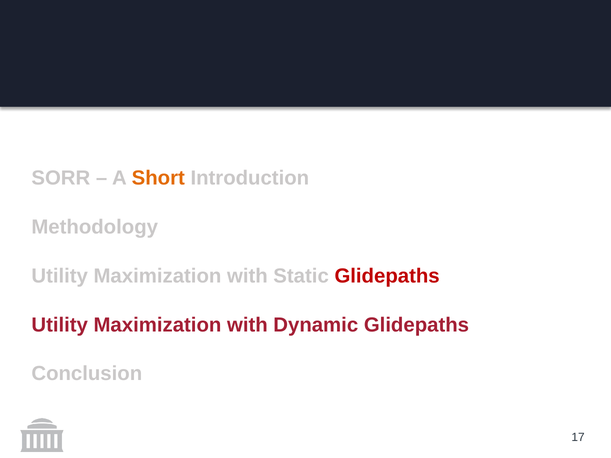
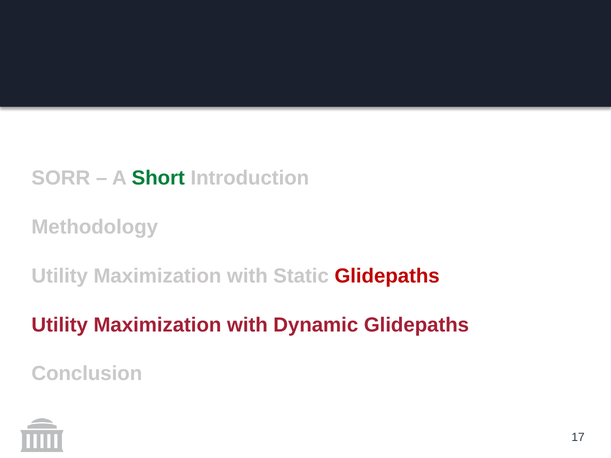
Short colour: orange -> green
